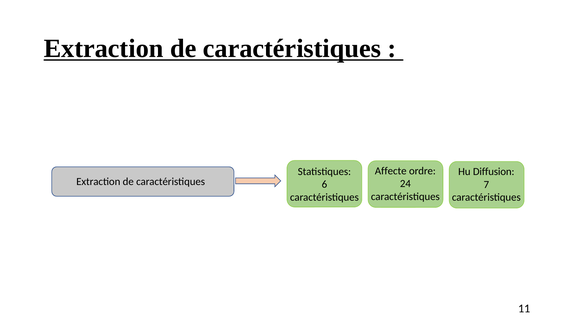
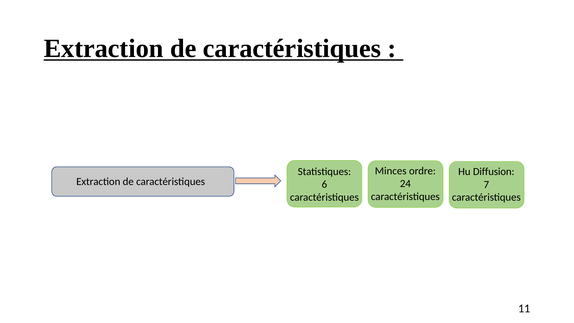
Affecte: Affecte -> Minces
